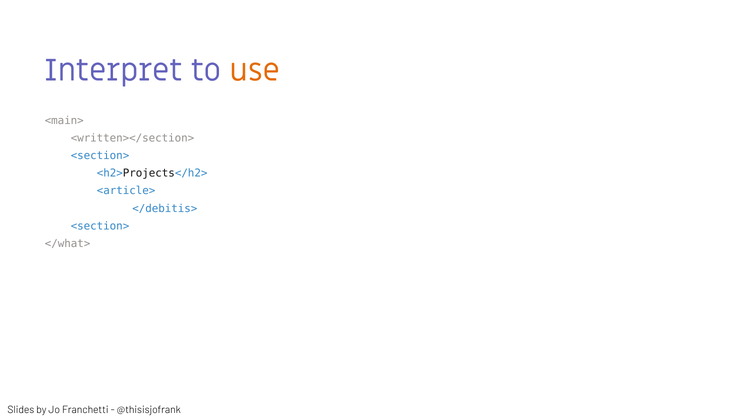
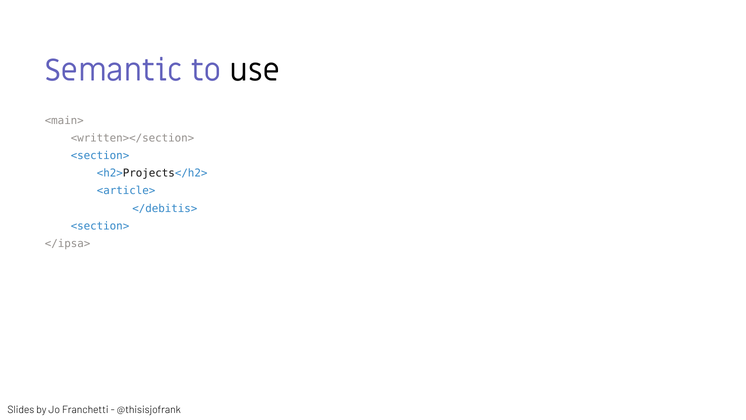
Interpret: Interpret -> Semantic
use colour: orange -> black
</what>: </what> -> </ipsa>
